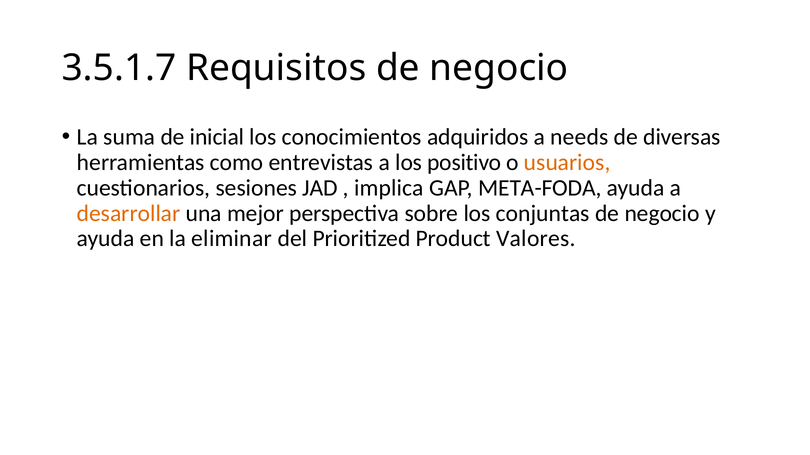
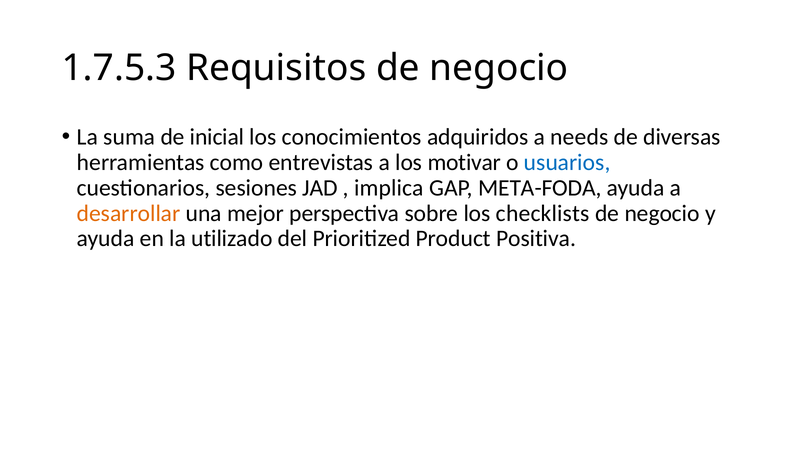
3.5.1.7: 3.5.1.7 -> 1.7.5.3
positivo: positivo -> motivar
usuarios colour: orange -> blue
conjuntas: conjuntas -> checklists
eliminar: eliminar -> utilizado
Valores: Valores -> Positiva
